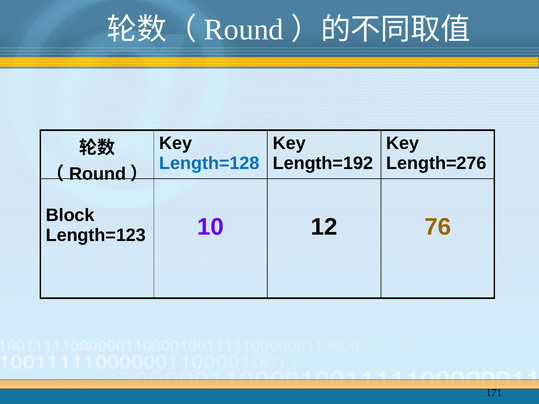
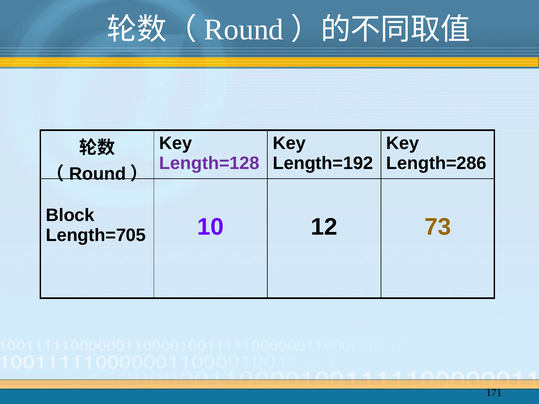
Length=128 colour: blue -> purple
Length=276: Length=276 -> Length=286
Length=123: Length=123 -> Length=705
76: 76 -> 73
